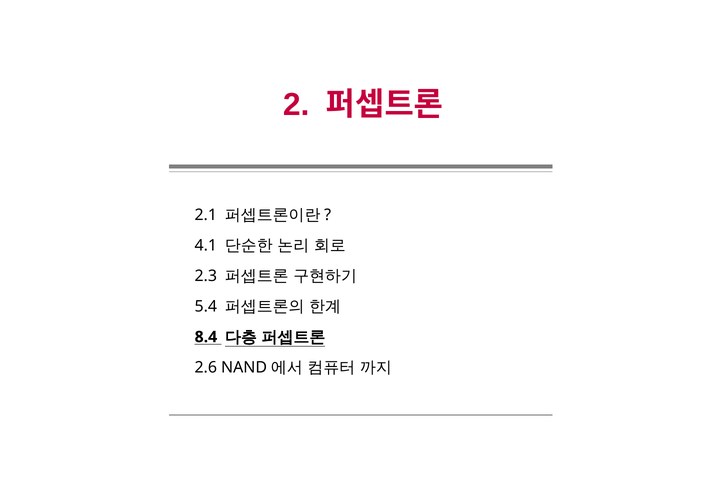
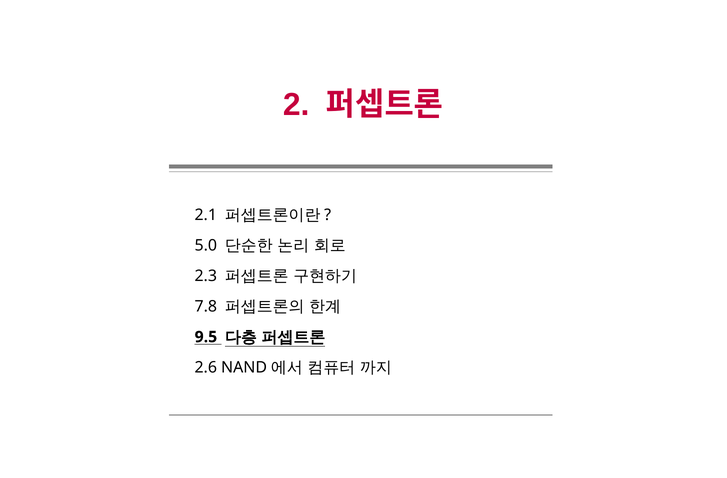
4.1: 4.1 -> 5.0
5.4: 5.4 -> 7.8
8.4: 8.4 -> 9.5
